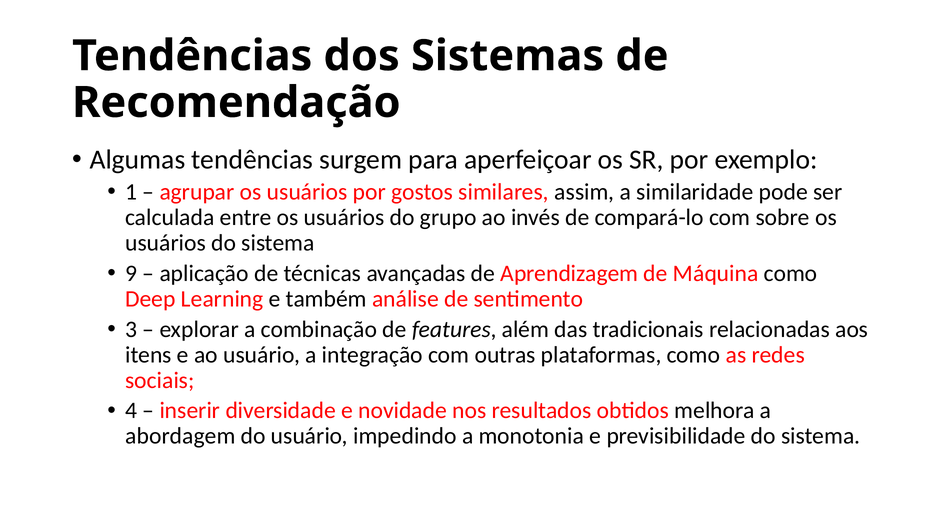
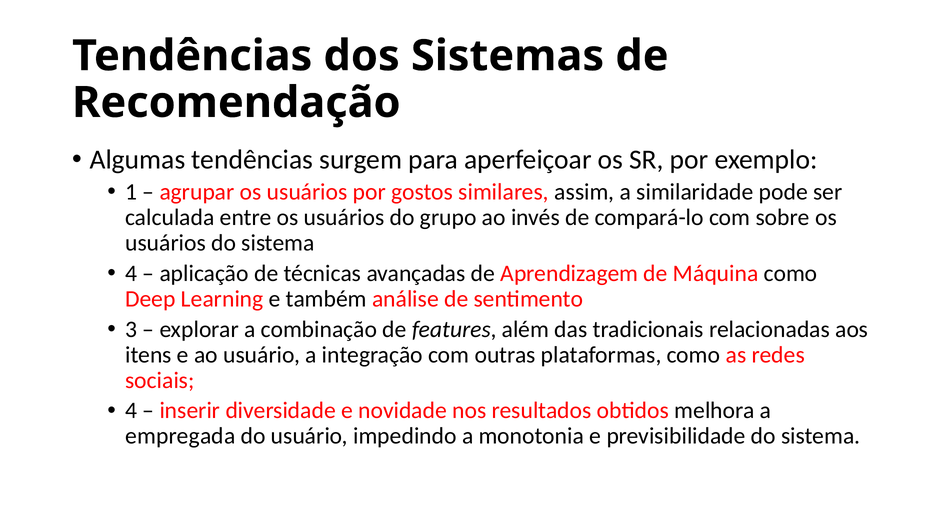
9 at (131, 274): 9 -> 4
abordagem: abordagem -> empregada
